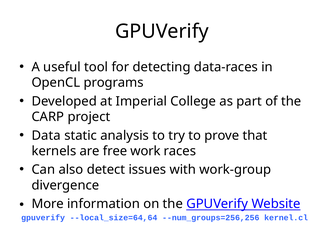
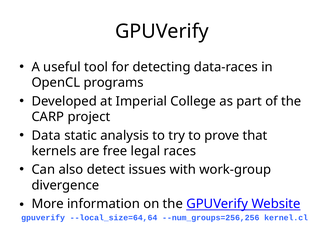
work: work -> legal
